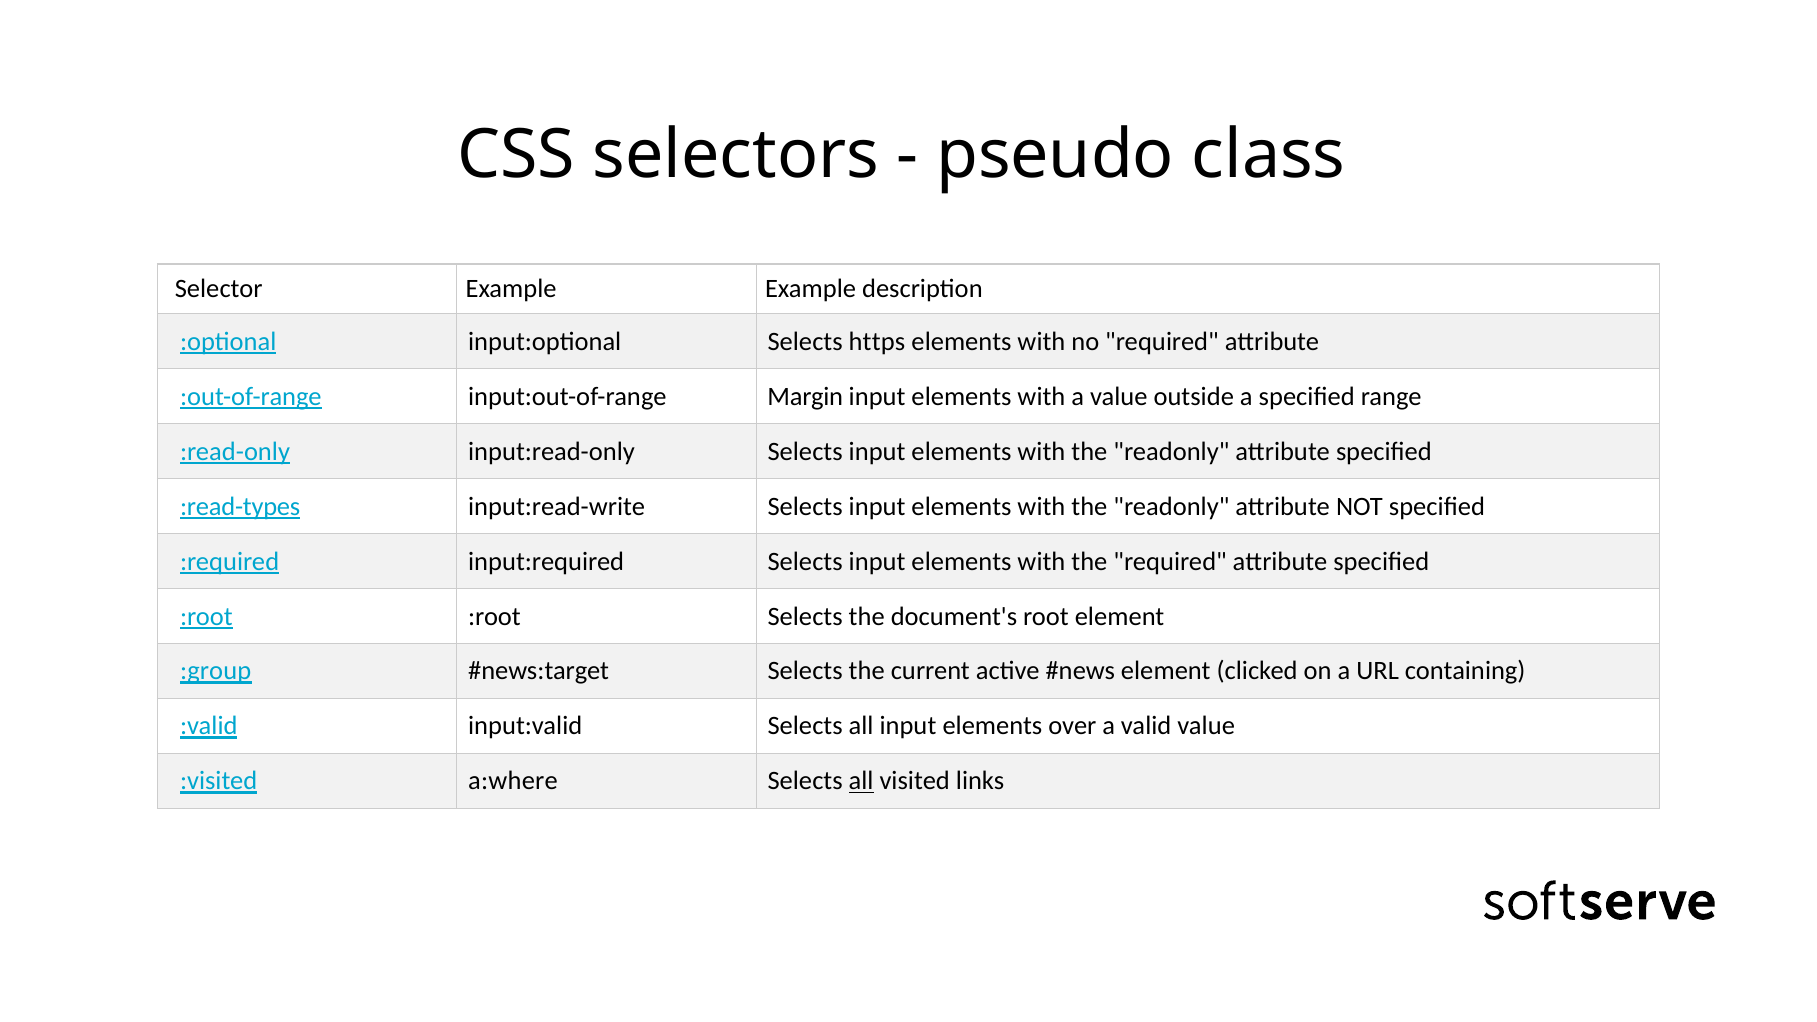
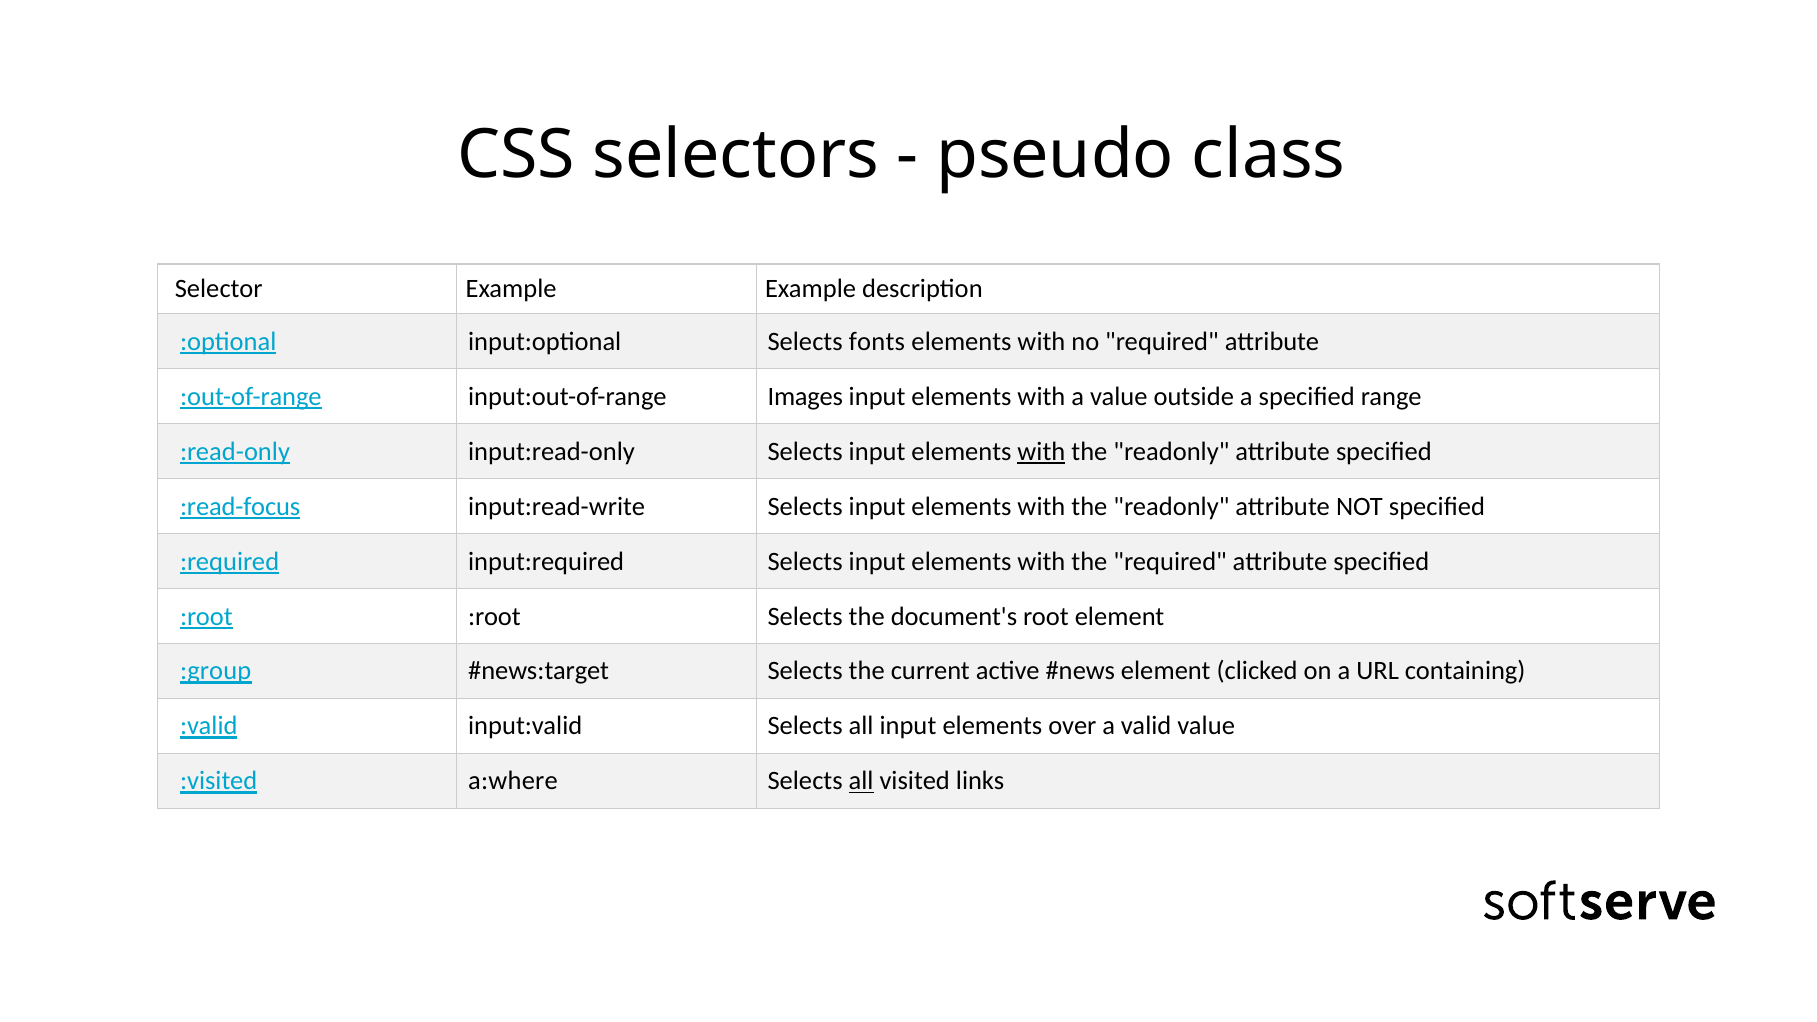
https: https -> fonts
Margin: Margin -> Images
with at (1041, 451) underline: none -> present
:read-types: :read-types -> :read-focus
